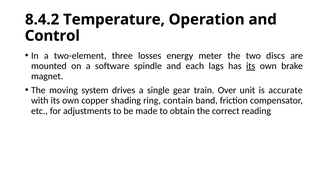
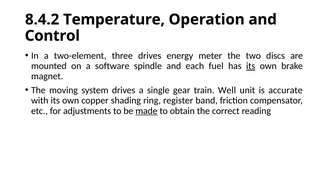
three losses: losses -> drives
lags: lags -> fuel
Over: Over -> Well
contain: contain -> register
made underline: none -> present
